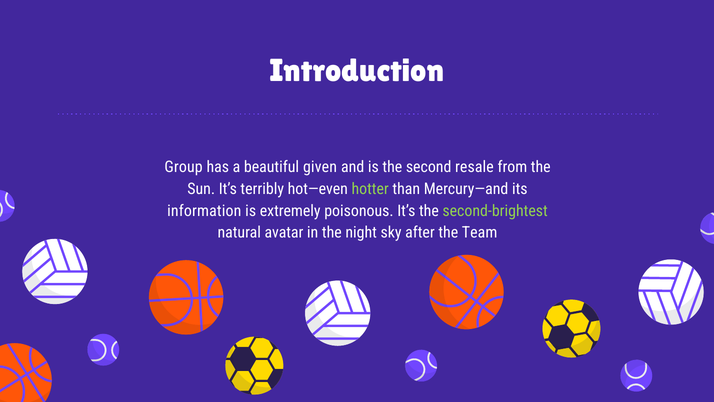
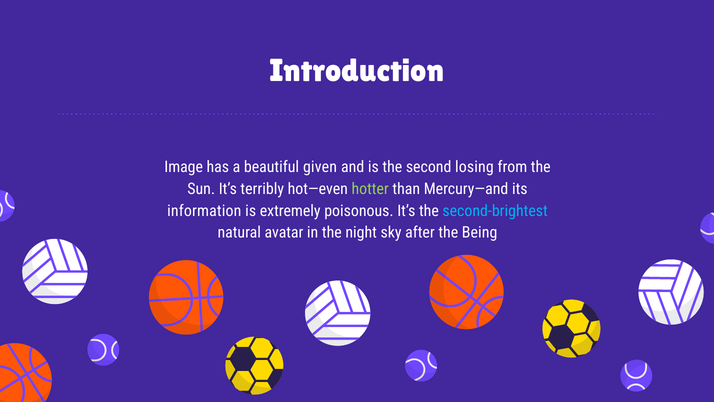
Group: Group -> Image
resale: resale -> losing
second-brightest colour: light green -> light blue
Team: Team -> Being
